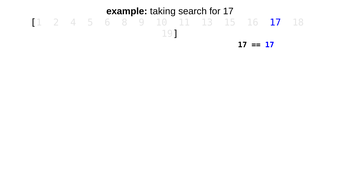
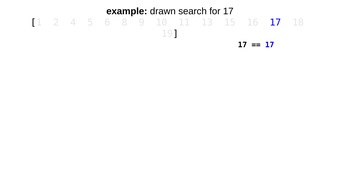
taking: taking -> drawn
